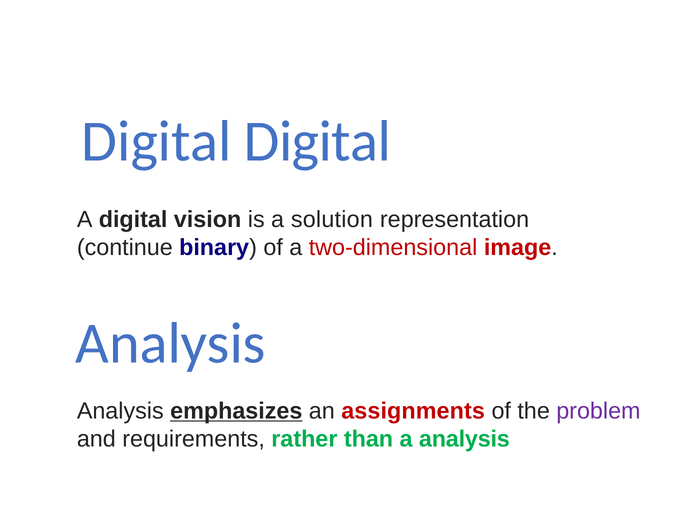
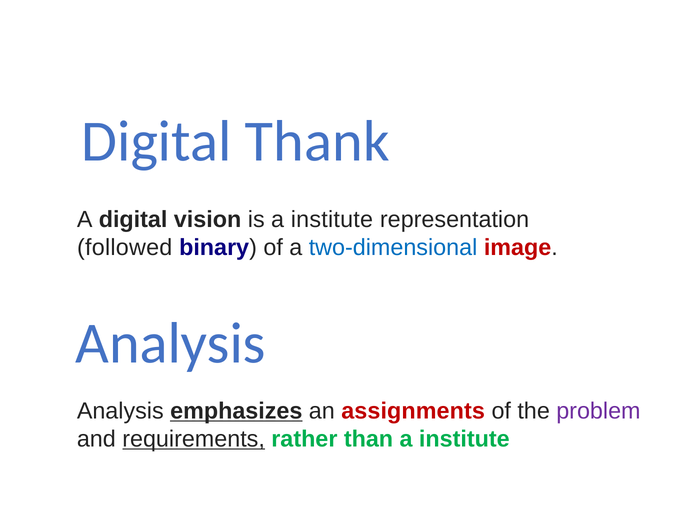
Digital Digital: Digital -> Thank
is a solution: solution -> institute
continue: continue -> followed
two-dimensional colour: red -> blue
requirements underline: none -> present
than a analysis: analysis -> institute
